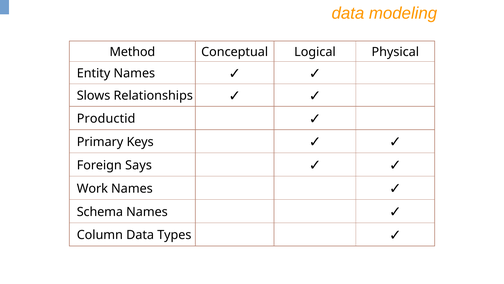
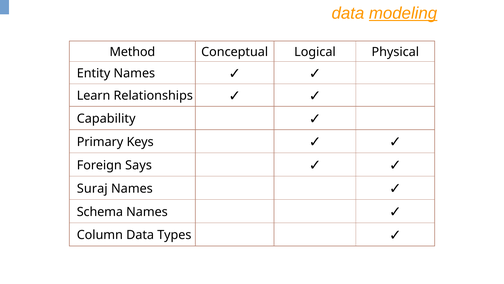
modeling underline: none -> present
Slows: Slows -> Learn
Productid: Productid -> Capability
Work: Work -> Suraj
